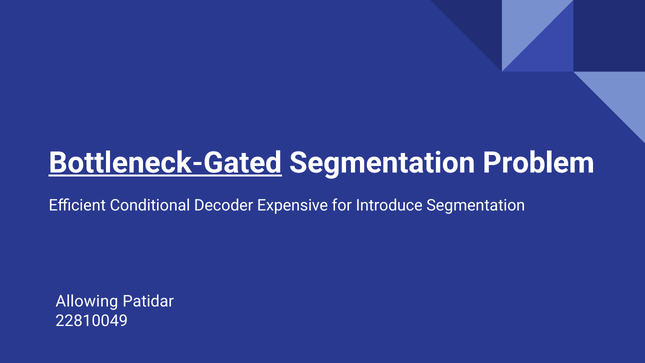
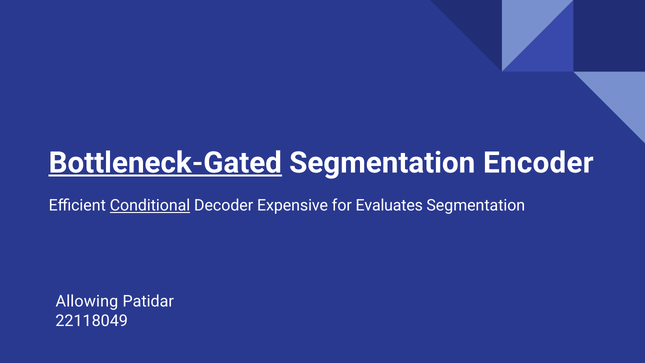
Problem: Problem -> Encoder
Conditional underline: none -> present
Introduce: Introduce -> Evaluates
22810049: 22810049 -> 22118049
